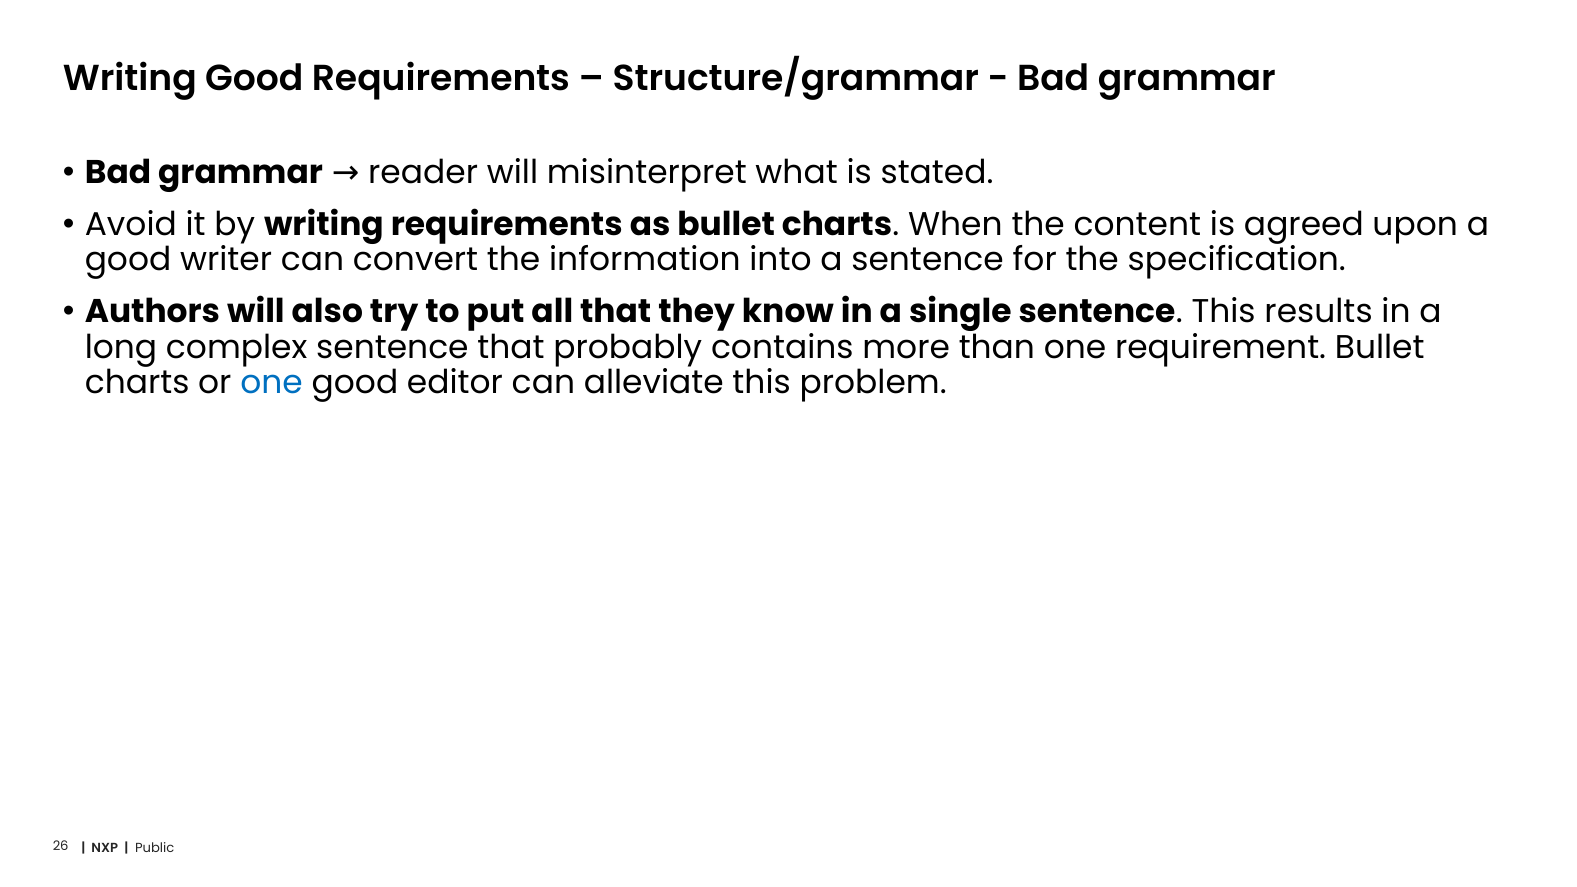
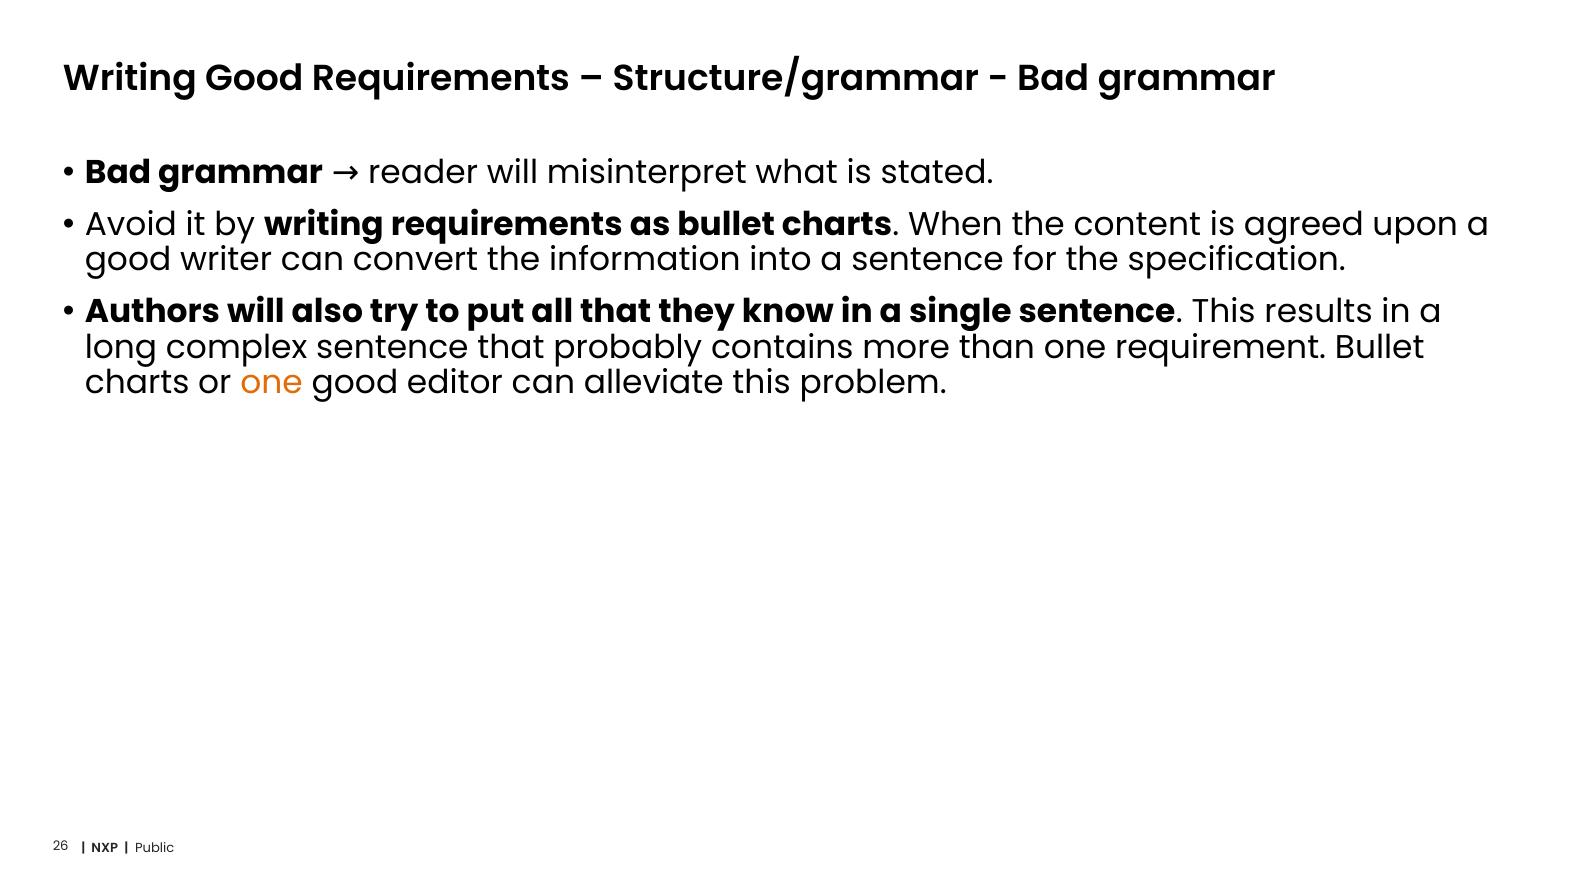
one at (272, 383) colour: blue -> orange
